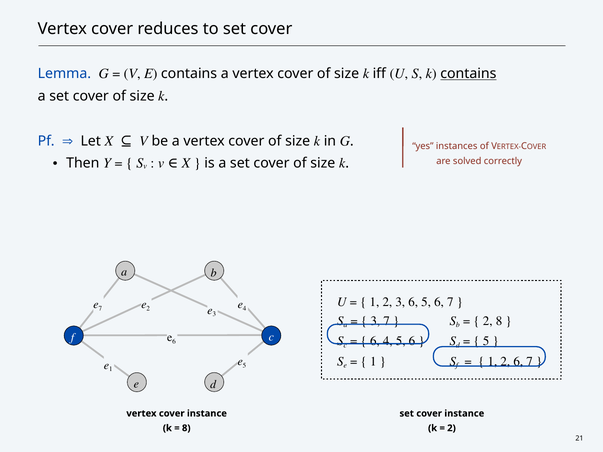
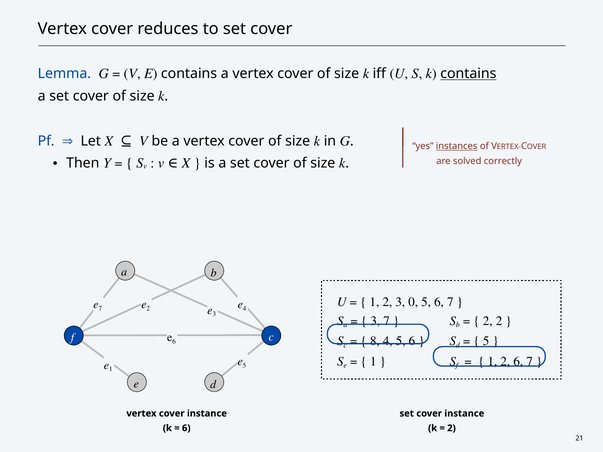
instances underline: none -> present
3 6: 6 -> 0
2 8: 8 -> 2
6 at (375, 341): 6 -> 8
8 at (186, 428): 8 -> 6
